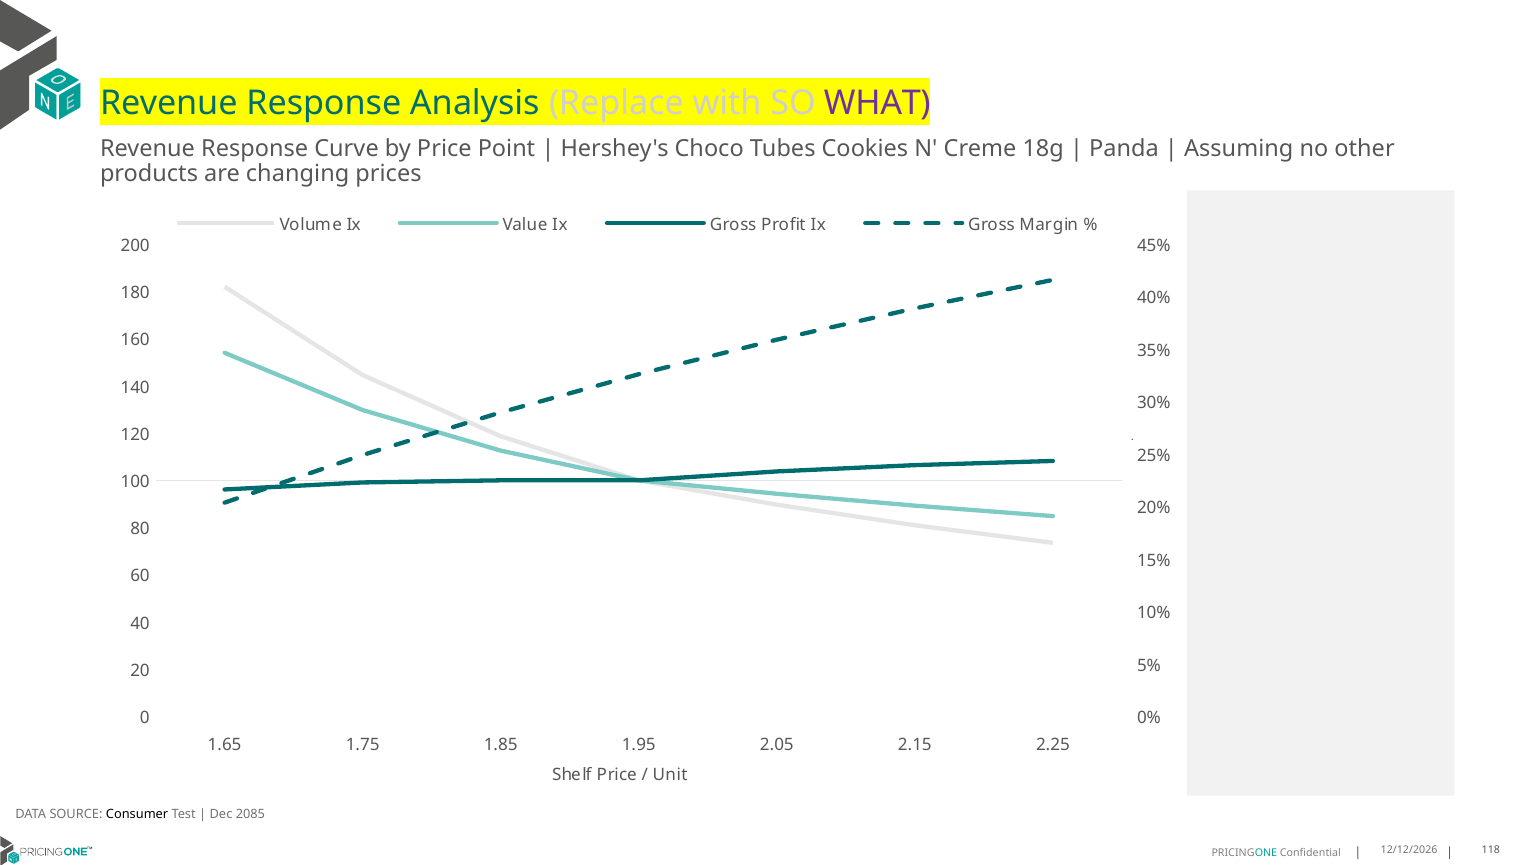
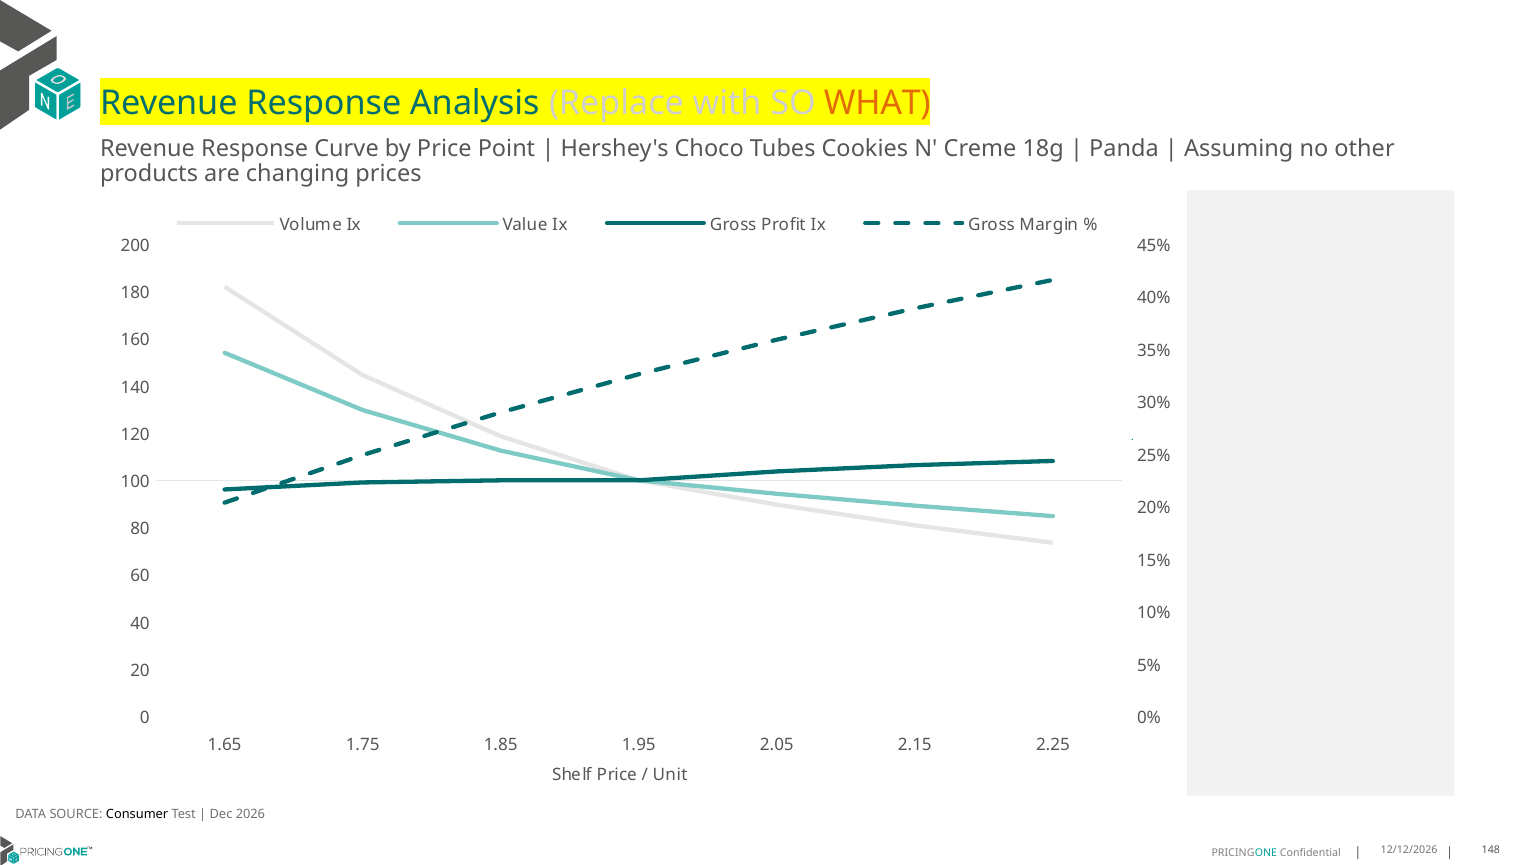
WHAT colour: purple -> orange
2085: 2085 -> 2026
118: 118 -> 148
